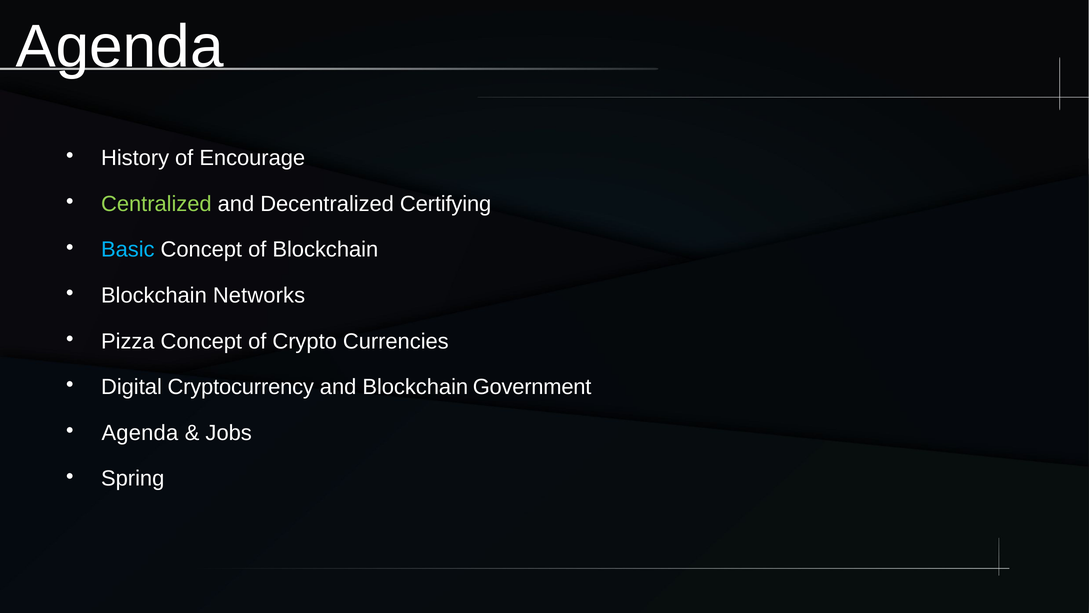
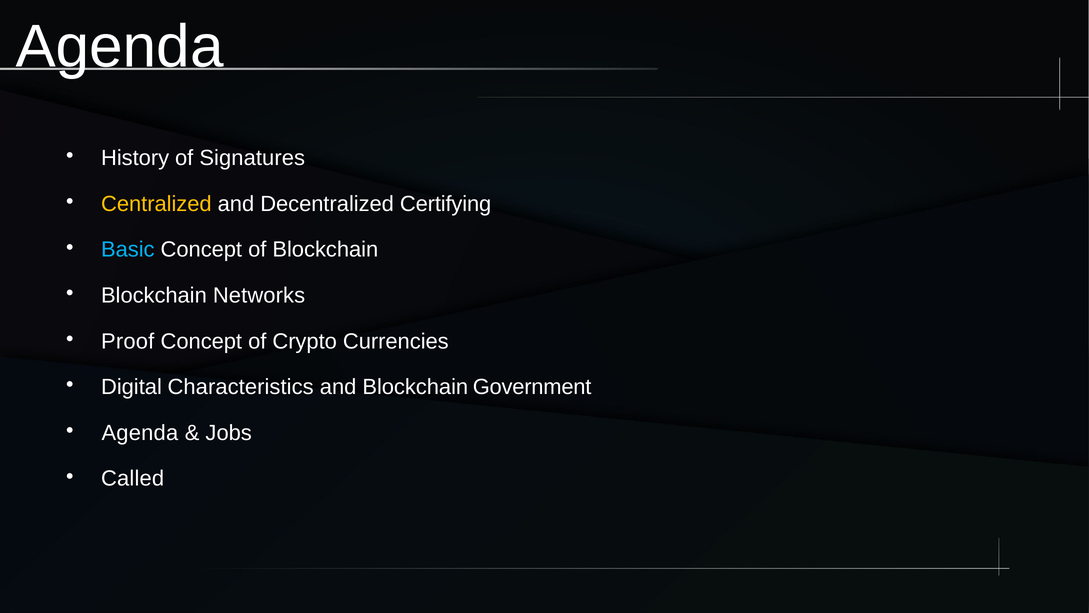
Encourage: Encourage -> Signatures
Centralized colour: light green -> yellow
Pizza: Pizza -> Proof
Cryptocurrency: Cryptocurrency -> Characteristics
Spring: Spring -> Called
